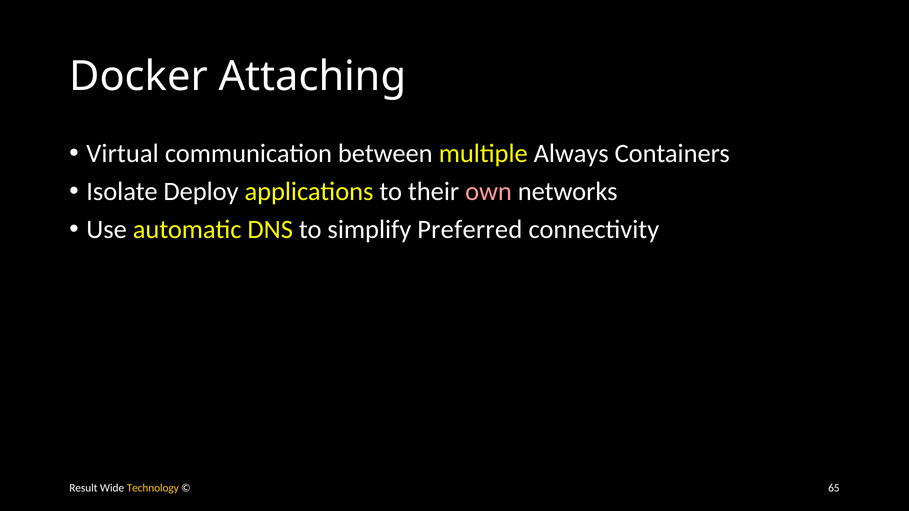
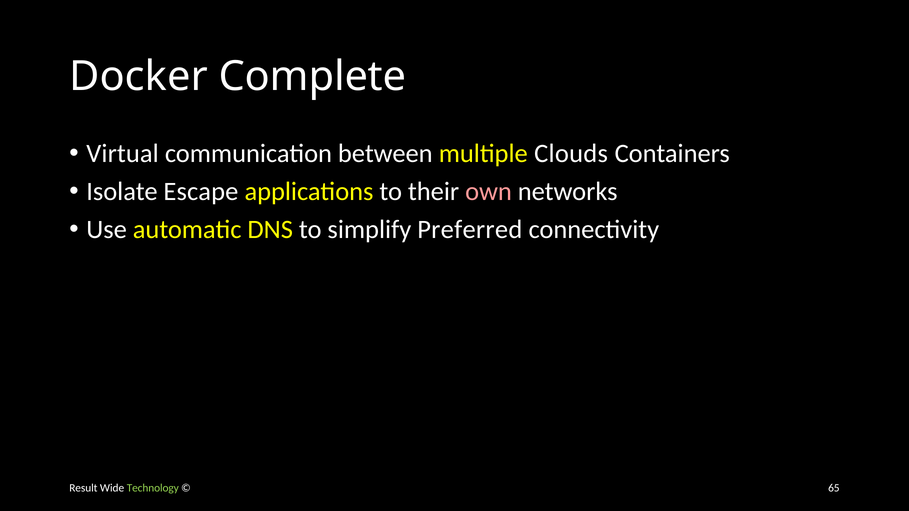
Attaching: Attaching -> Complete
Always: Always -> Clouds
Deploy: Deploy -> Escape
Technology colour: yellow -> light green
